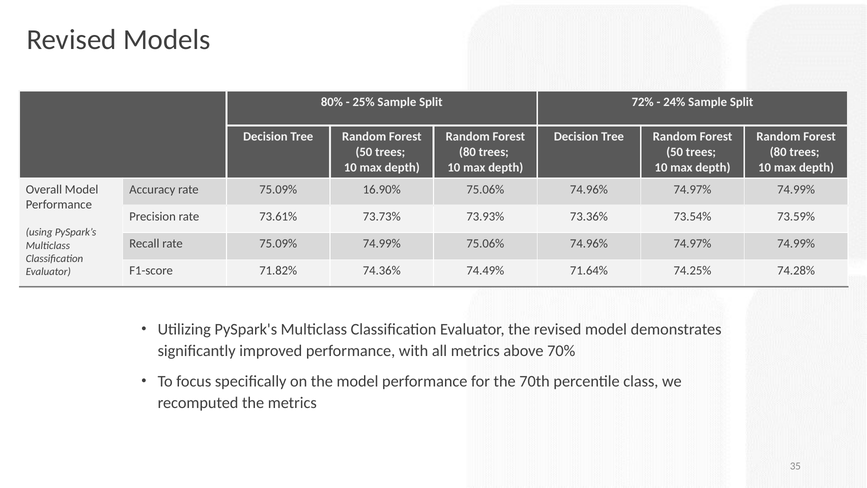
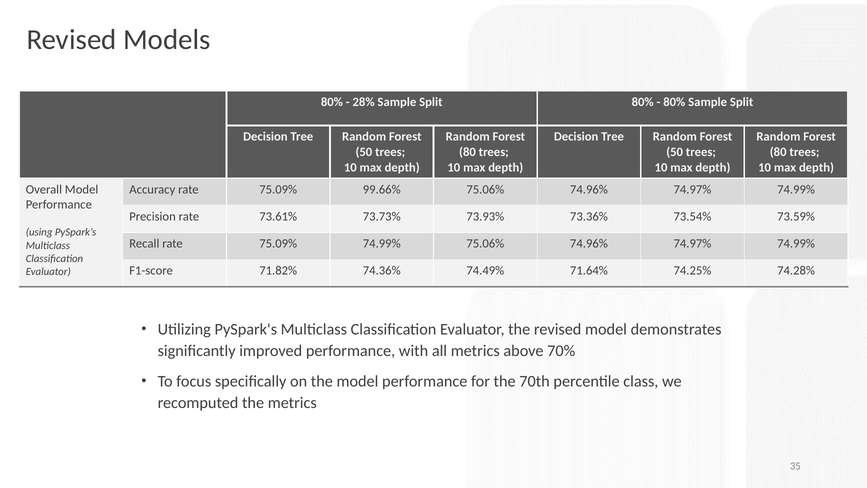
25%: 25% -> 28%
Split 72%: 72% -> 80%
24% at (674, 102): 24% -> 80%
16.90%: 16.90% -> 99.66%
